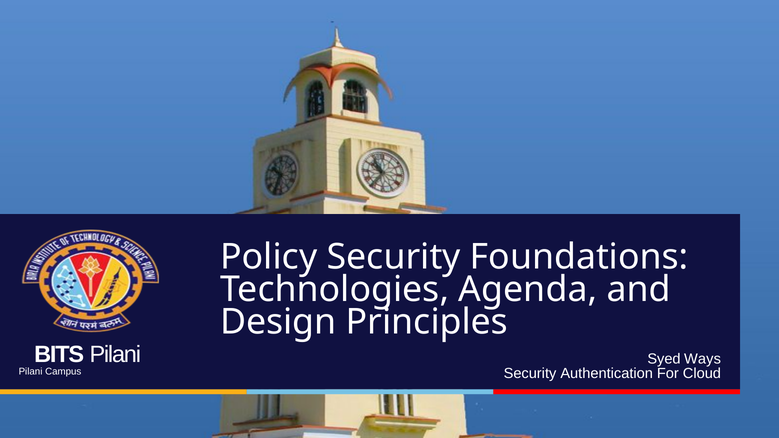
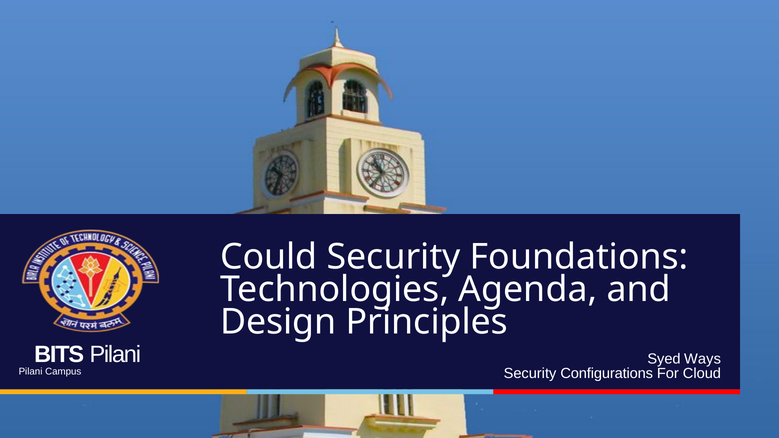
Policy: Policy -> Could
Authentication: Authentication -> Configurations
